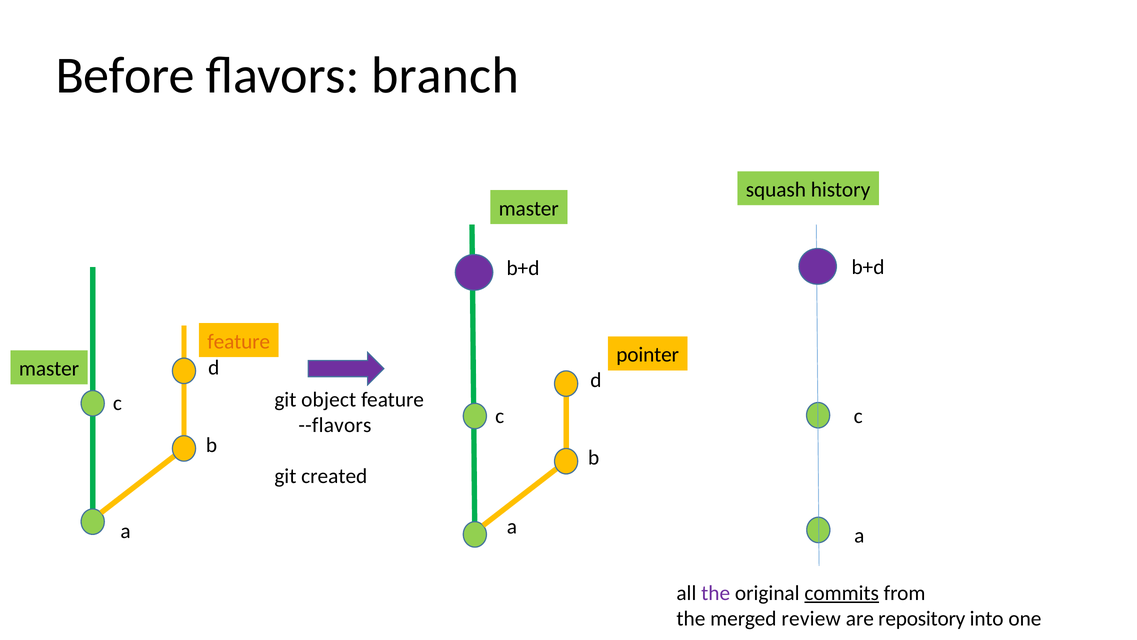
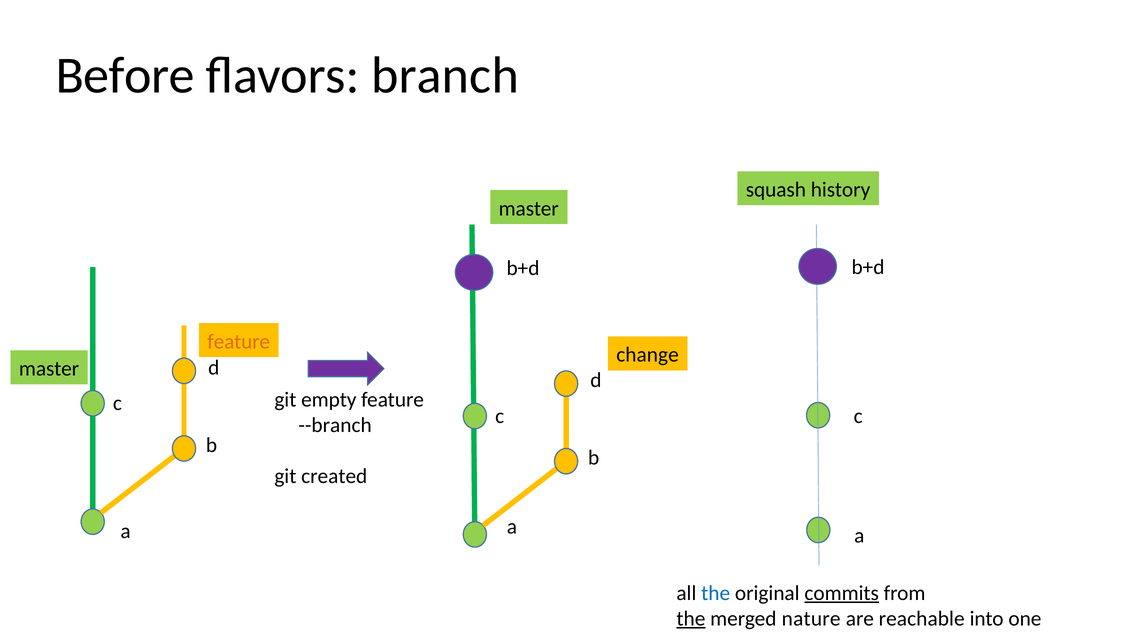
pointer: pointer -> change
object: object -> empty
--flavors: --flavors -> --branch
the at (716, 593) colour: purple -> blue
the at (691, 618) underline: none -> present
review: review -> nature
repository: repository -> reachable
